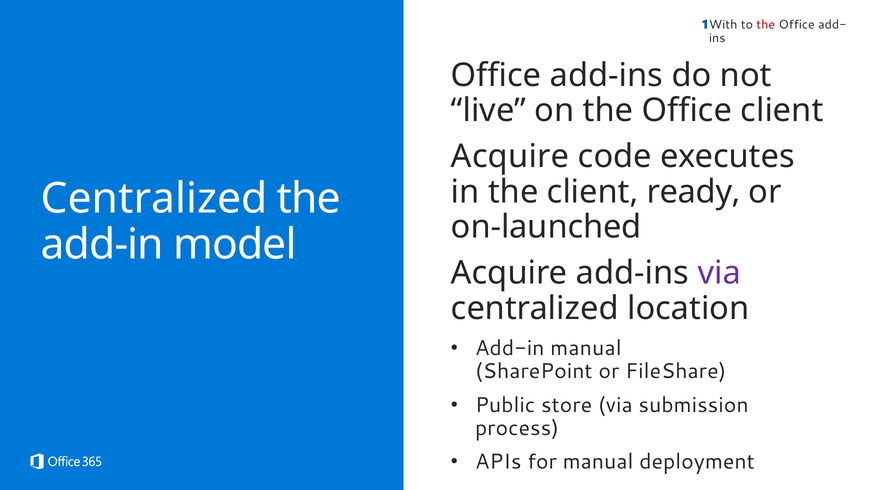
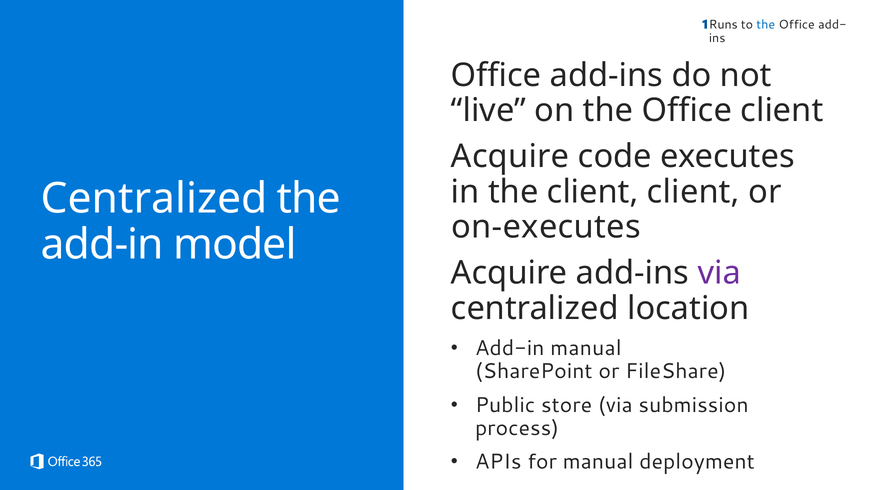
With: With -> Runs
the at (766, 25) colour: red -> blue
client ready: ready -> client
on-launched: on-launched -> on-executes
